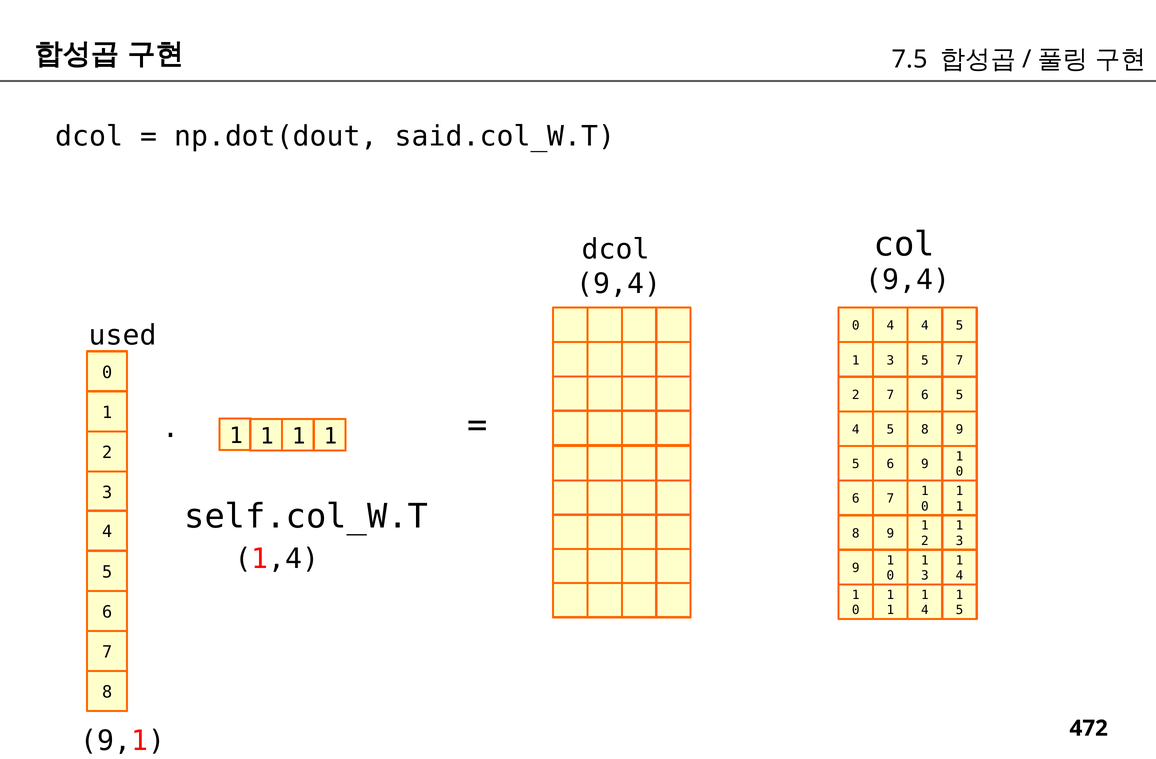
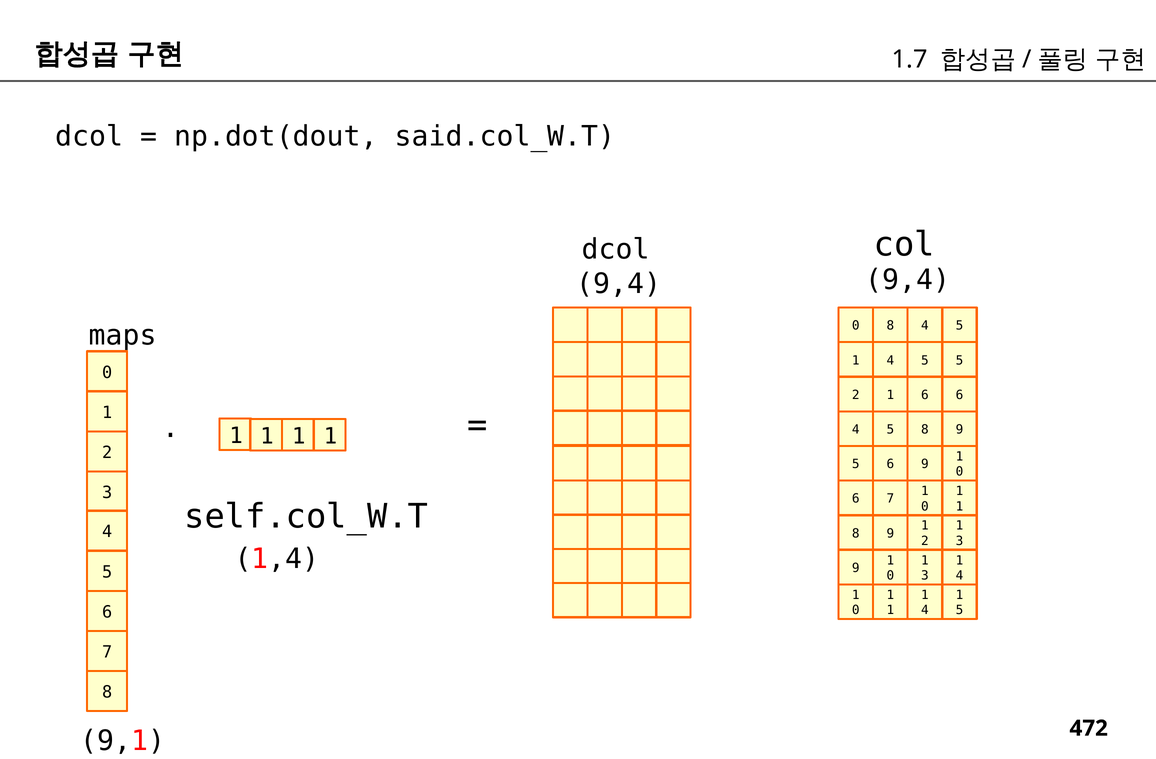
7.5: 7.5 -> 1.7
0 4: 4 -> 8
used: used -> maps
3 at (890, 360): 3 -> 4
7 at (959, 360): 7 -> 5
7 at (890, 395): 7 -> 1
5 at (959, 395): 5 -> 6
